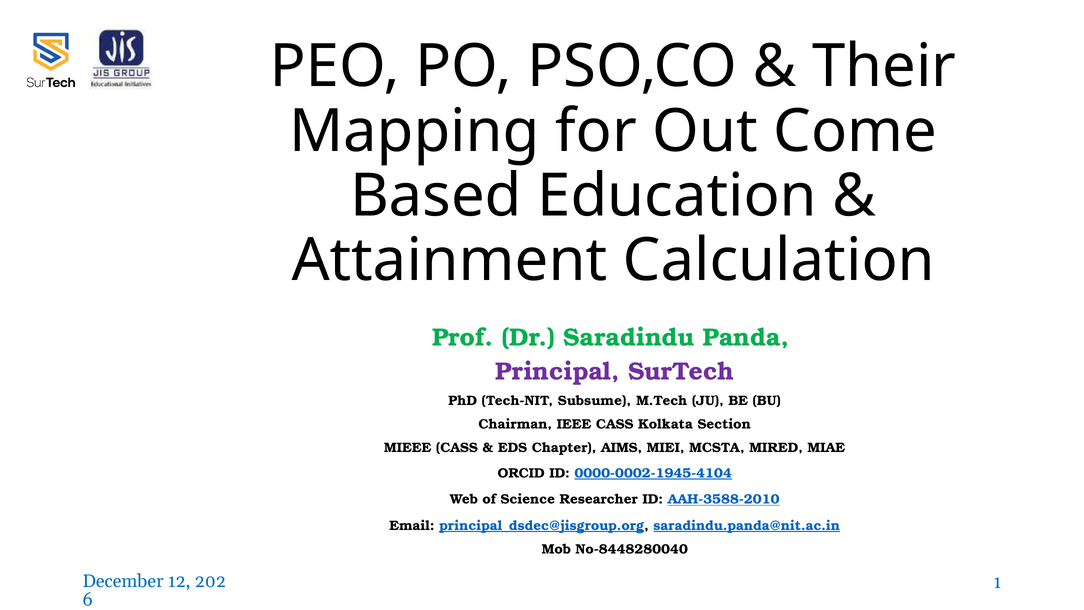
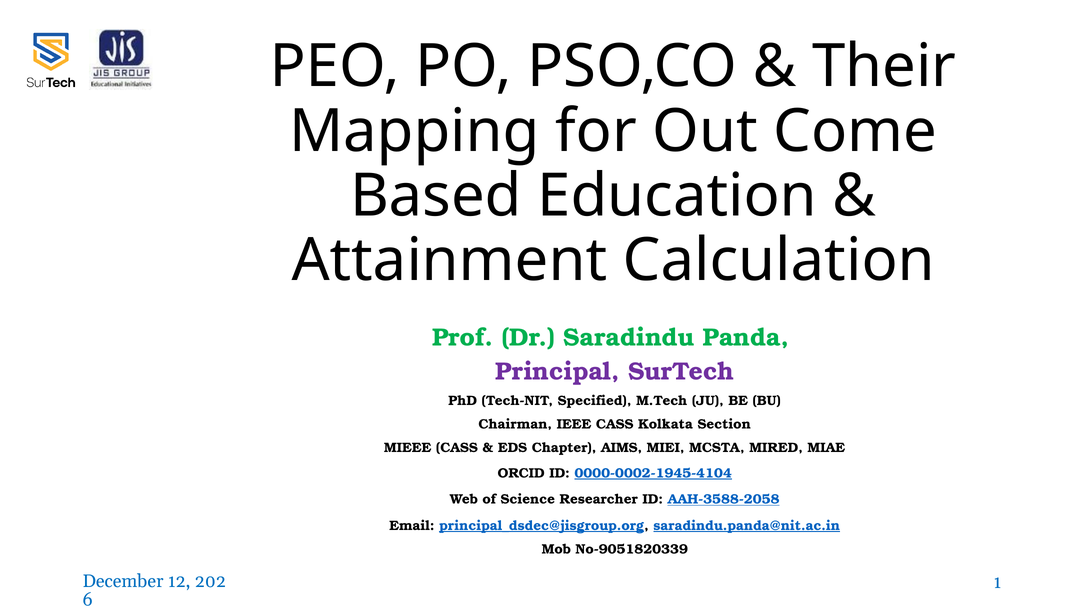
Subsume: Subsume -> Specified
AAH-3588-2010: AAH-3588-2010 -> AAH-3588-2058
No-8448280040: No-8448280040 -> No-9051820339
